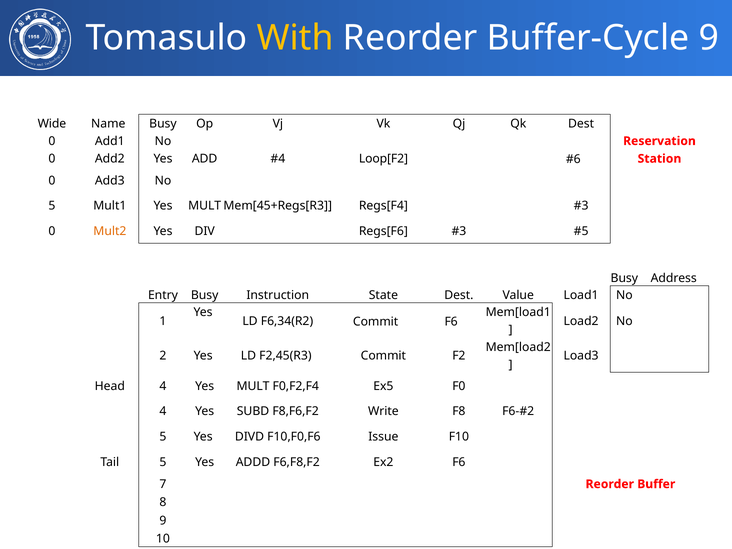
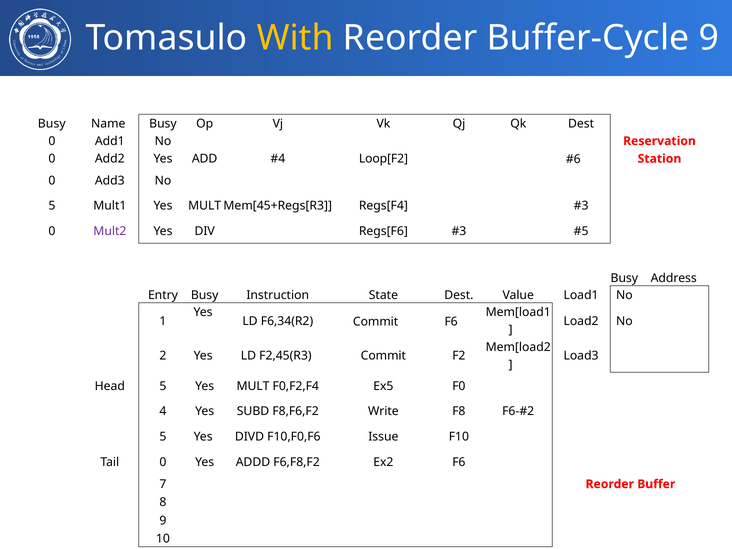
Wide at (52, 124): Wide -> Busy
Mult2 colour: orange -> purple
Head 4: 4 -> 5
Tail 5: 5 -> 0
